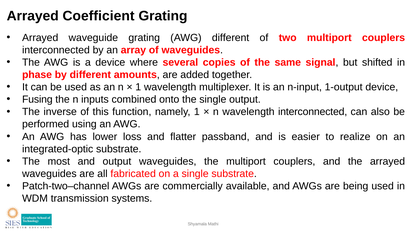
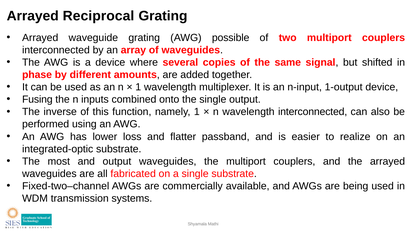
Coefficient: Coefficient -> Reciprocal
AWG different: different -> possible
Patch-two–channel: Patch-two–channel -> Fixed-two–channel
